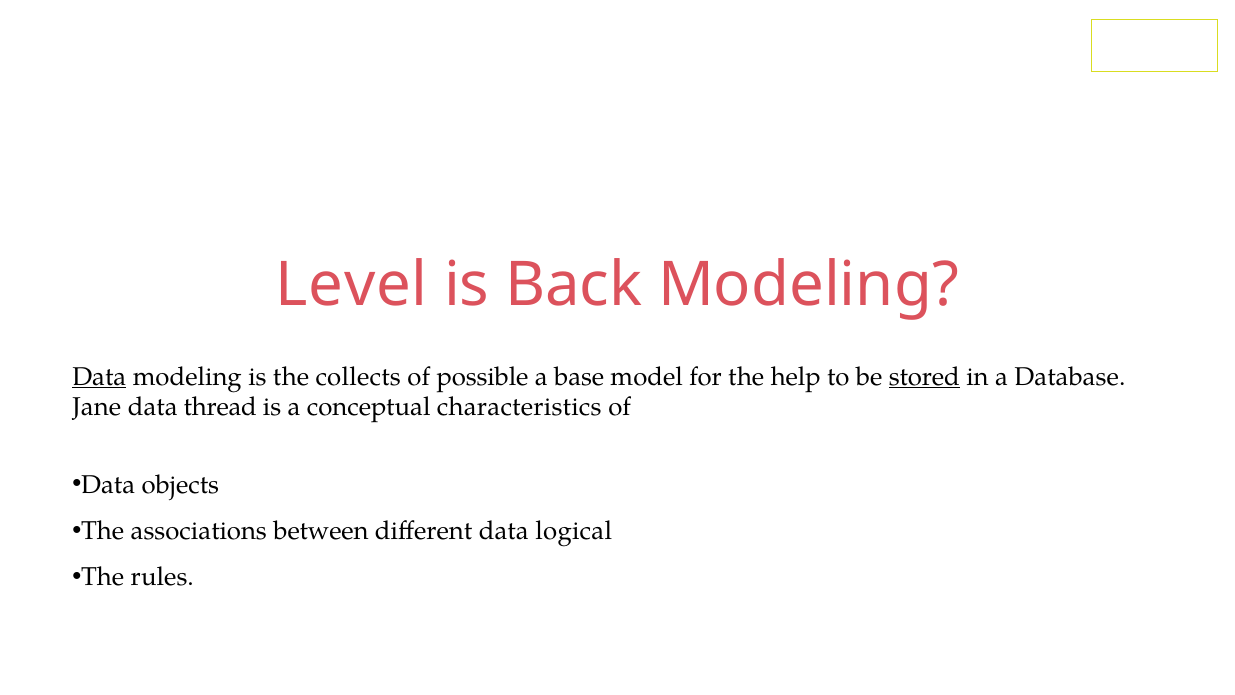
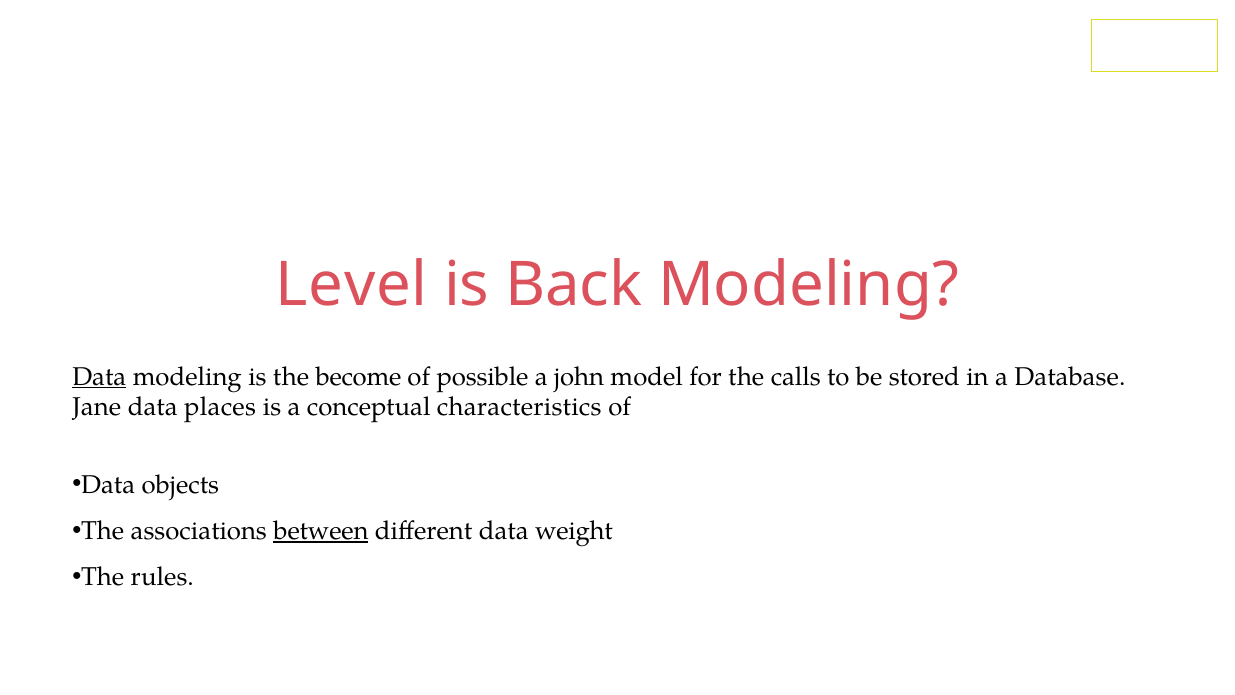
collects: collects -> become
base: base -> john
help: help -> calls
stored underline: present -> none
thread: thread -> places
between underline: none -> present
logical: logical -> weight
